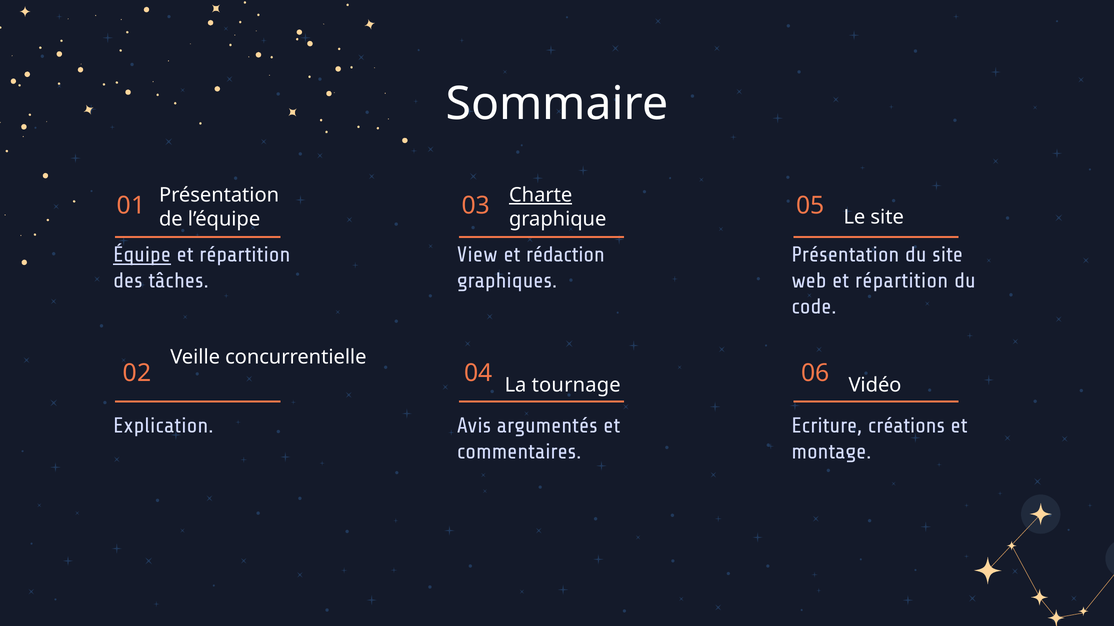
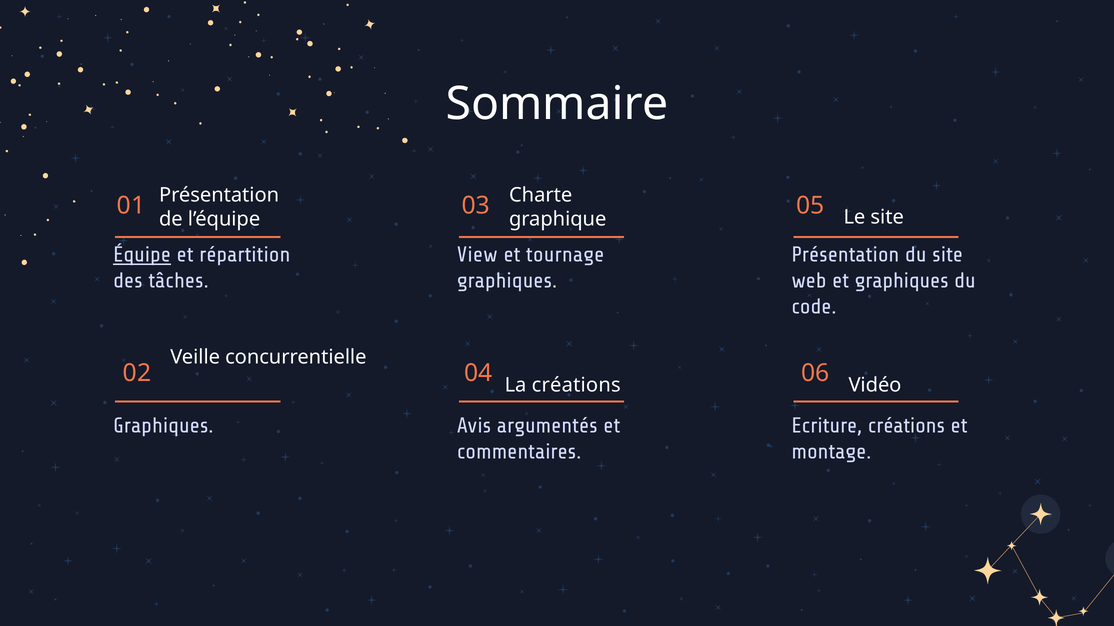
Charte underline: present -> none
rédaction: rédaction -> tournage
web et répartition: répartition -> graphiques
La tournage: tournage -> créations
Explication at (163, 426): Explication -> Graphiques
